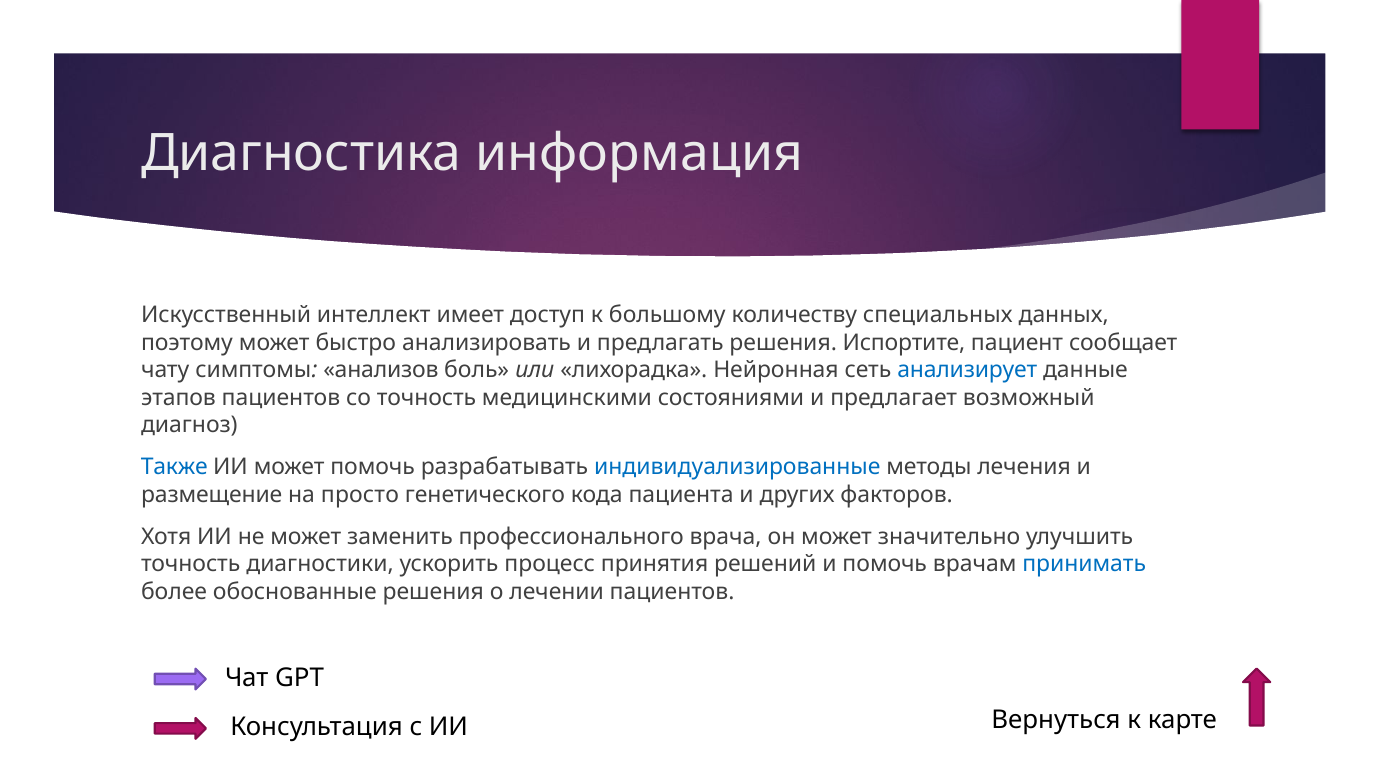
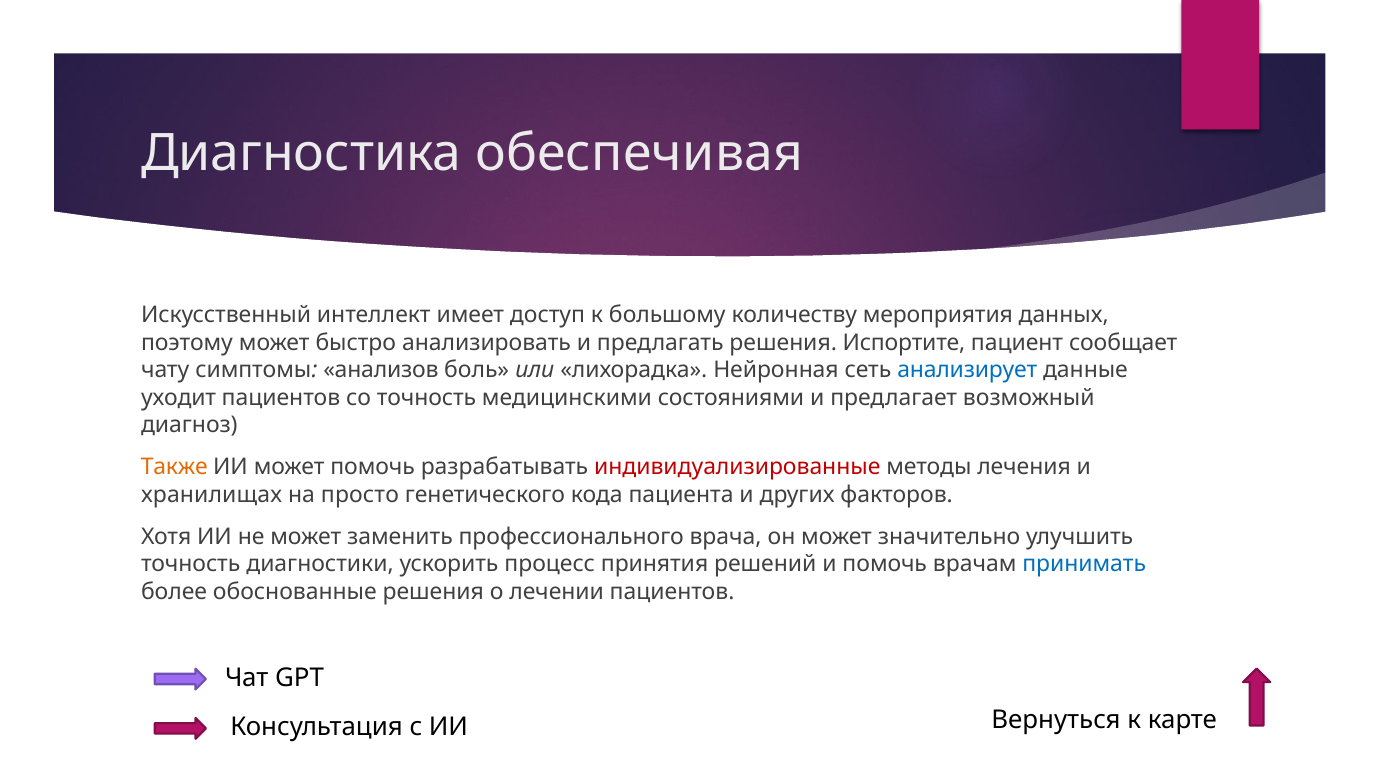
информация: информация -> обеспечивая
специальных: специальных -> мероприятия
этапов: этапов -> уходит
Также colour: blue -> orange
индивидуализированные colour: blue -> red
размещение: размещение -> хранилищах
